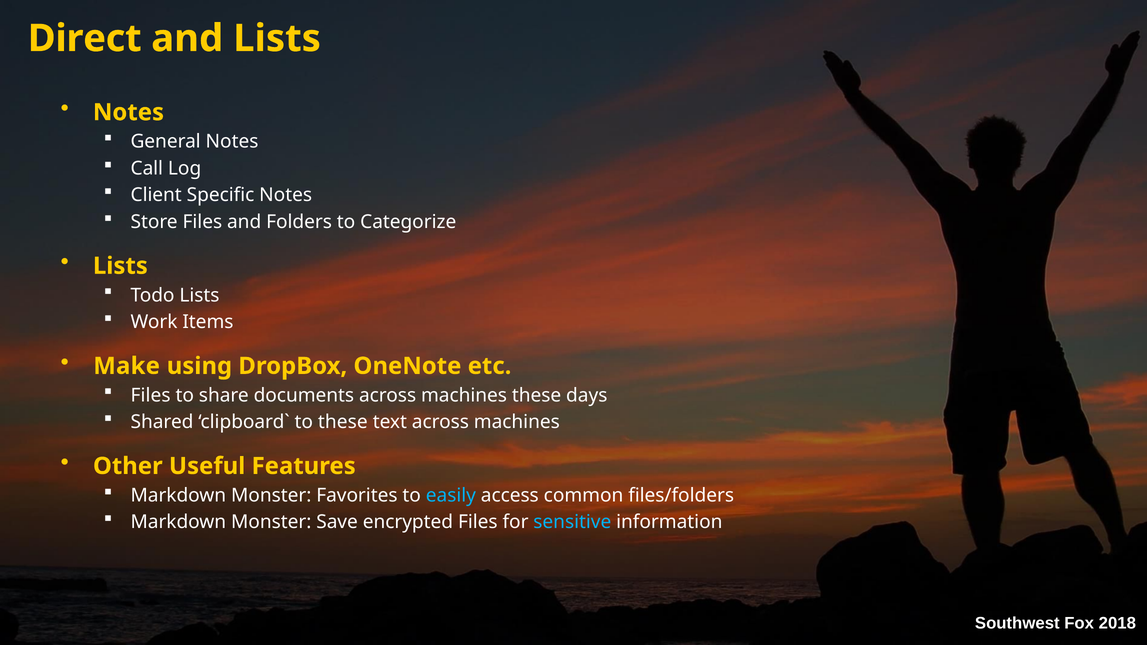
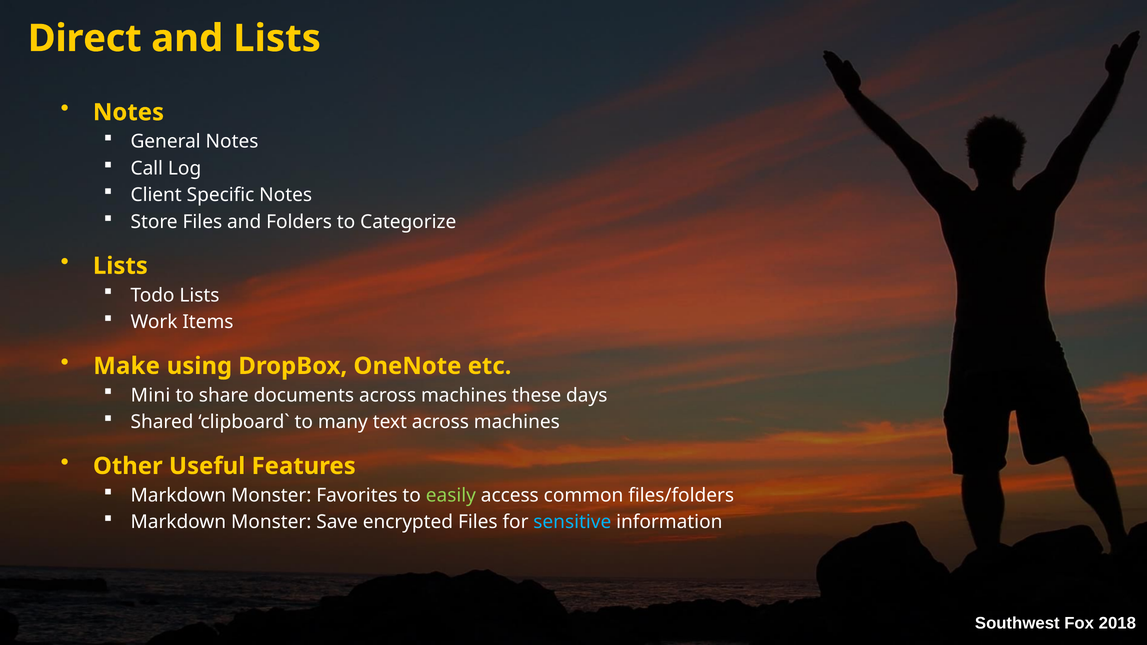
Files at (151, 395): Files -> Mini
to these: these -> many
easily colour: light blue -> light green
